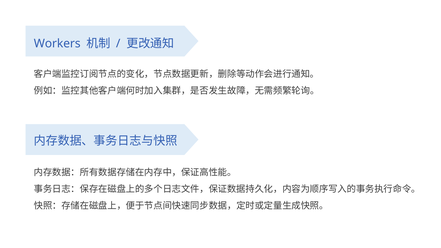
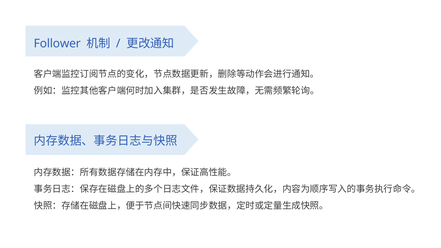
Workers: Workers -> Follower
